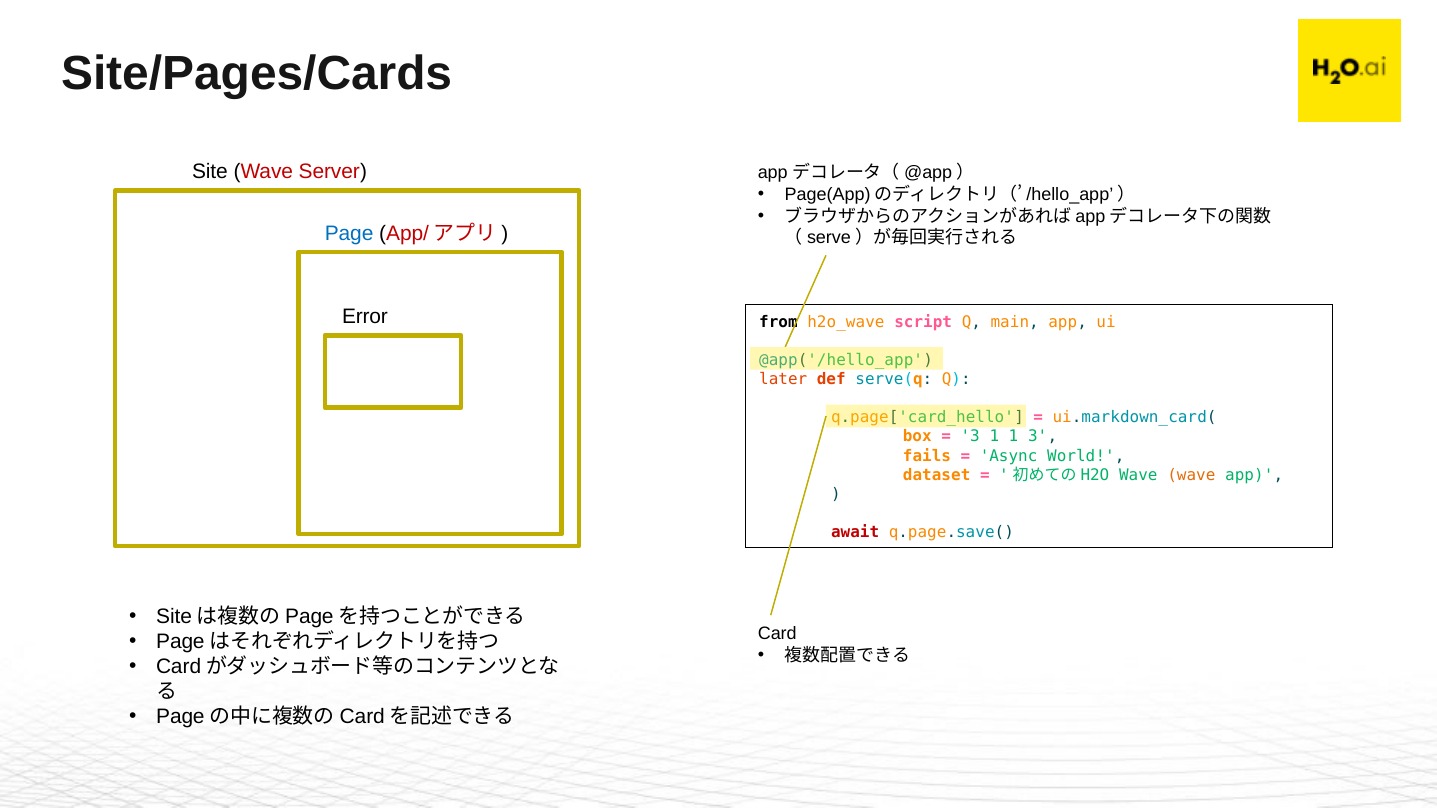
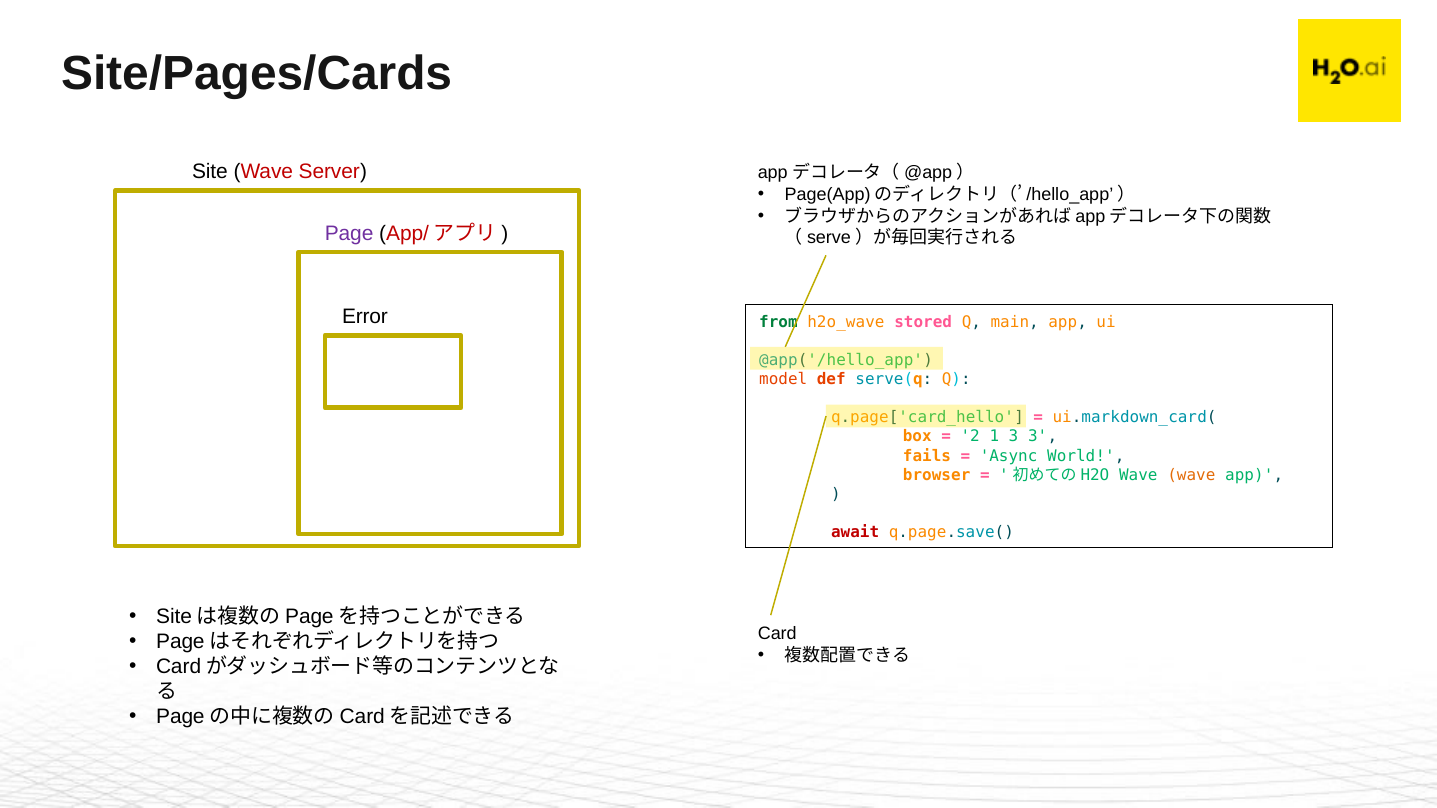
Page colour: blue -> purple
from colour: black -> green
script: script -> stored
later: later -> model
3 at (970, 437): 3 -> 2
1 1: 1 -> 3
dataset: dataset -> browser
